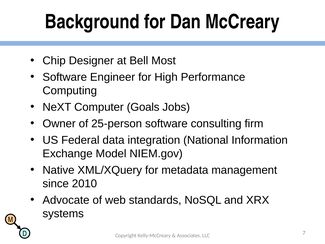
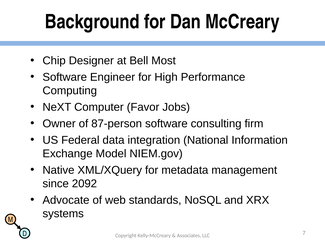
Goals: Goals -> Favor
25-person: 25-person -> 87-person
2010: 2010 -> 2092
